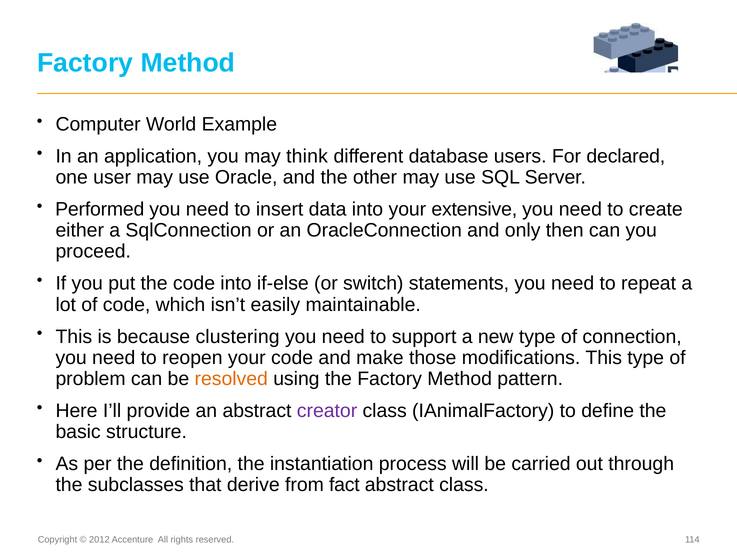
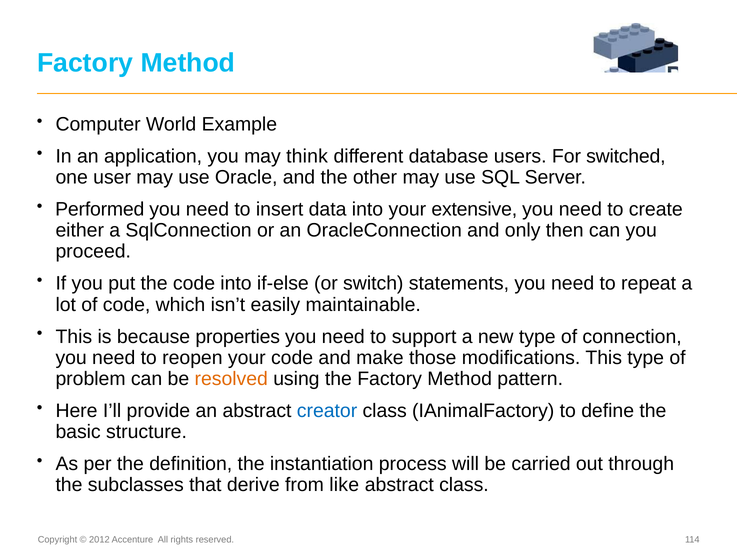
declared: declared -> switched
clustering: clustering -> properties
creator colour: purple -> blue
fact: fact -> like
